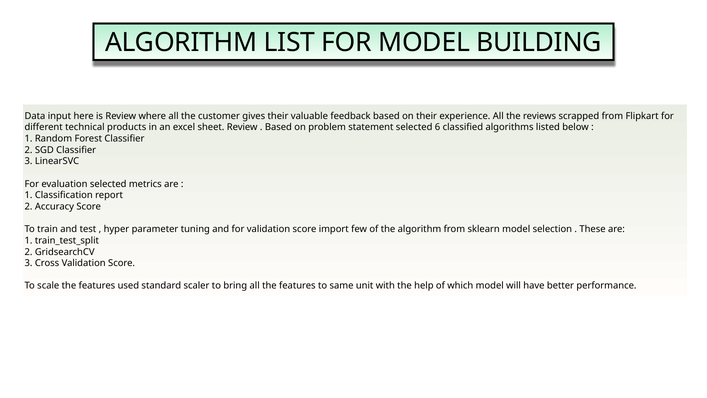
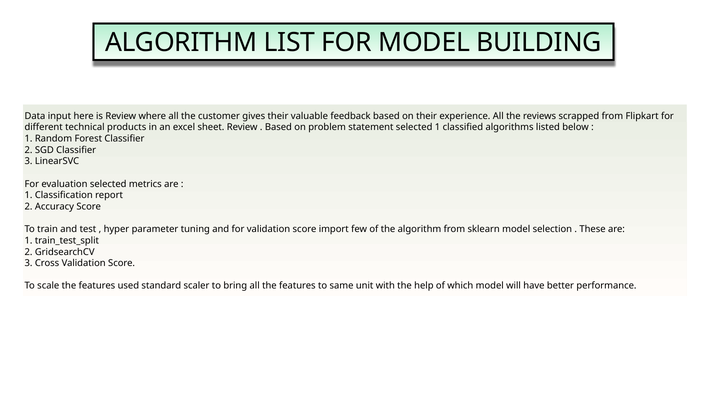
selected 6: 6 -> 1
